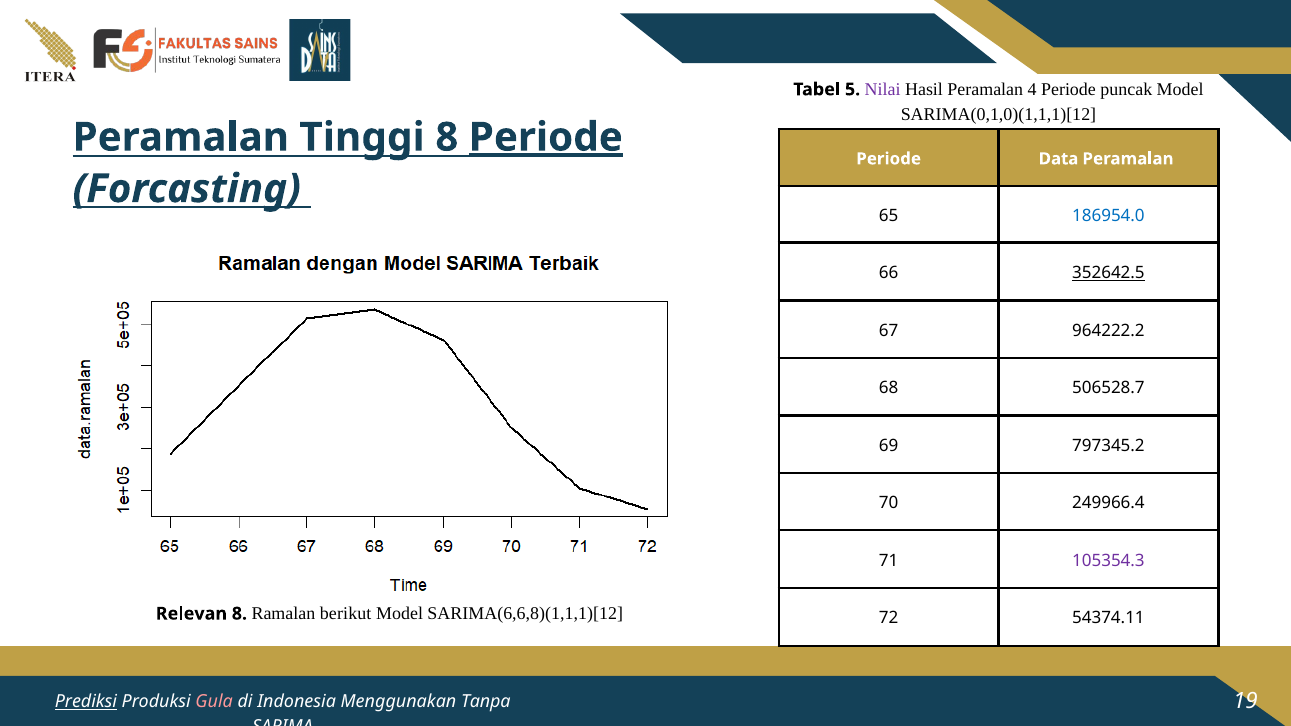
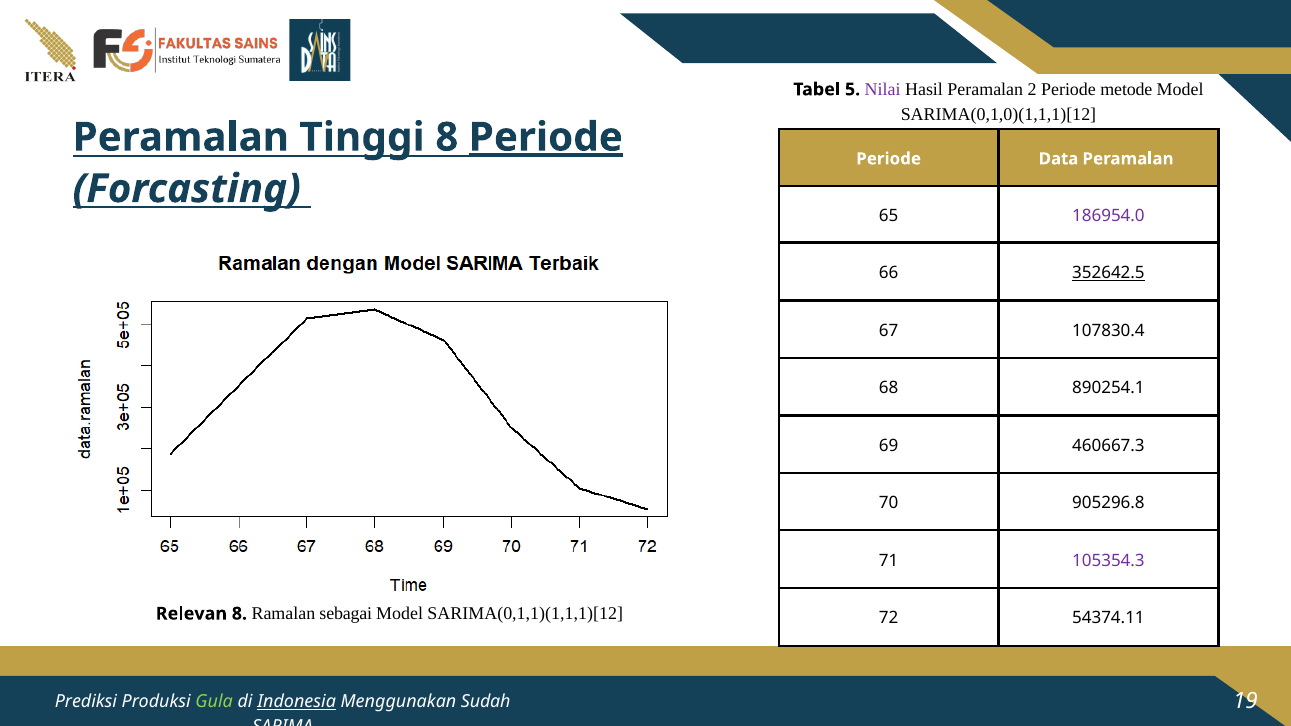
4: 4 -> 2
puncak: puncak -> metode
186954.0 colour: blue -> purple
964222.2: 964222.2 -> 107830.4
506528.7: 506528.7 -> 890254.1
797345.2: 797345.2 -> 460667.3
249966.4: 249966.4 -> 905296.8
berikut: berikut -> sebagai
SARIMA(6,6,8)(1,1,1)[12: SARIMA(6,6,8)(1,1,1)[12 -> SARIMA(0,1,1)(1,1,1)[12
Prediksi underline: present -> none
Gula colour: pink -> light green
Indonesia underline: none -> present
Tanpa: Tanpa -> Sudah
